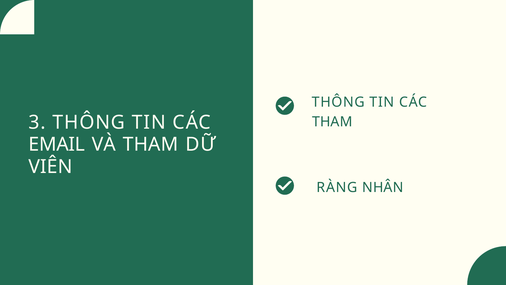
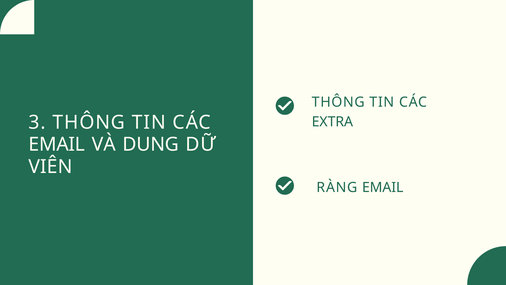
THAM at (332, 122): THAM -> EXTRA
VÀ THAM: THAM -> DUNG
RÀNG NHÂN: NHÂN -> EMAIL
